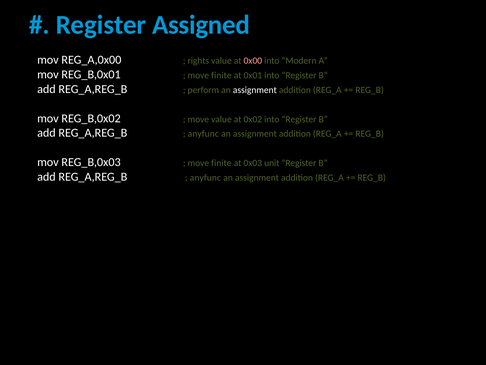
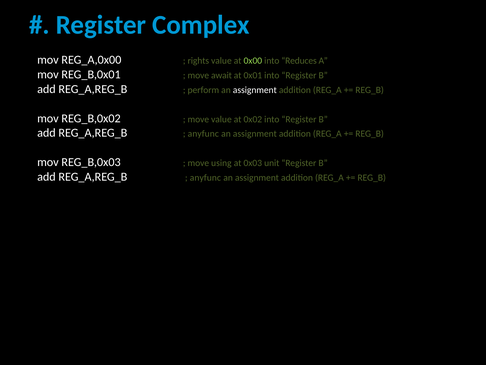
Assigned: Assigned -> Complex
0x00 colour: pink -> light green
Modern: Modern -> Reduces
finite at (221, 75): finite -> await
finite at (221, 163): finite -> using
